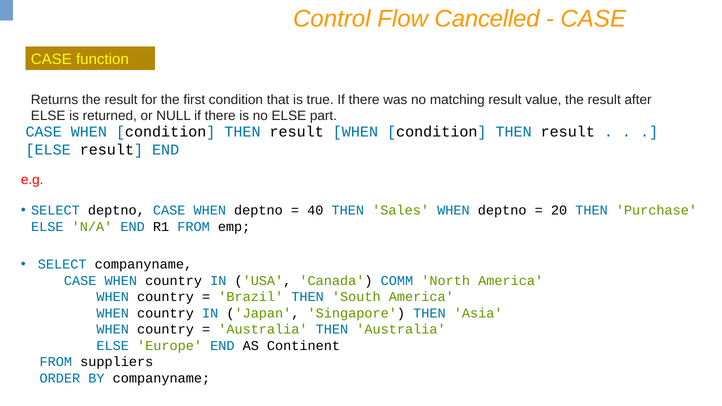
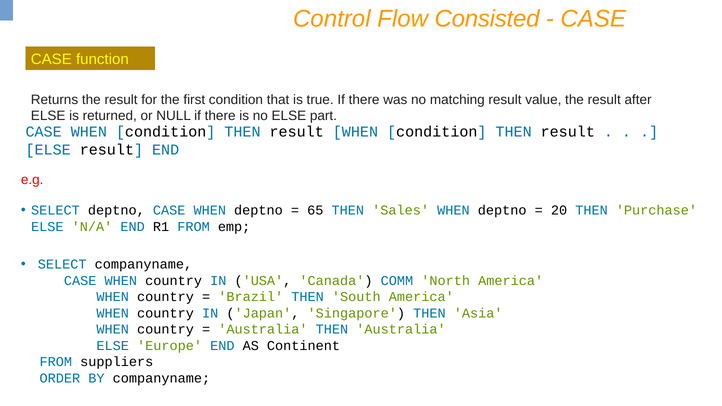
Cancelled: Cancelled -> Consisted
40: 40 -> 65
